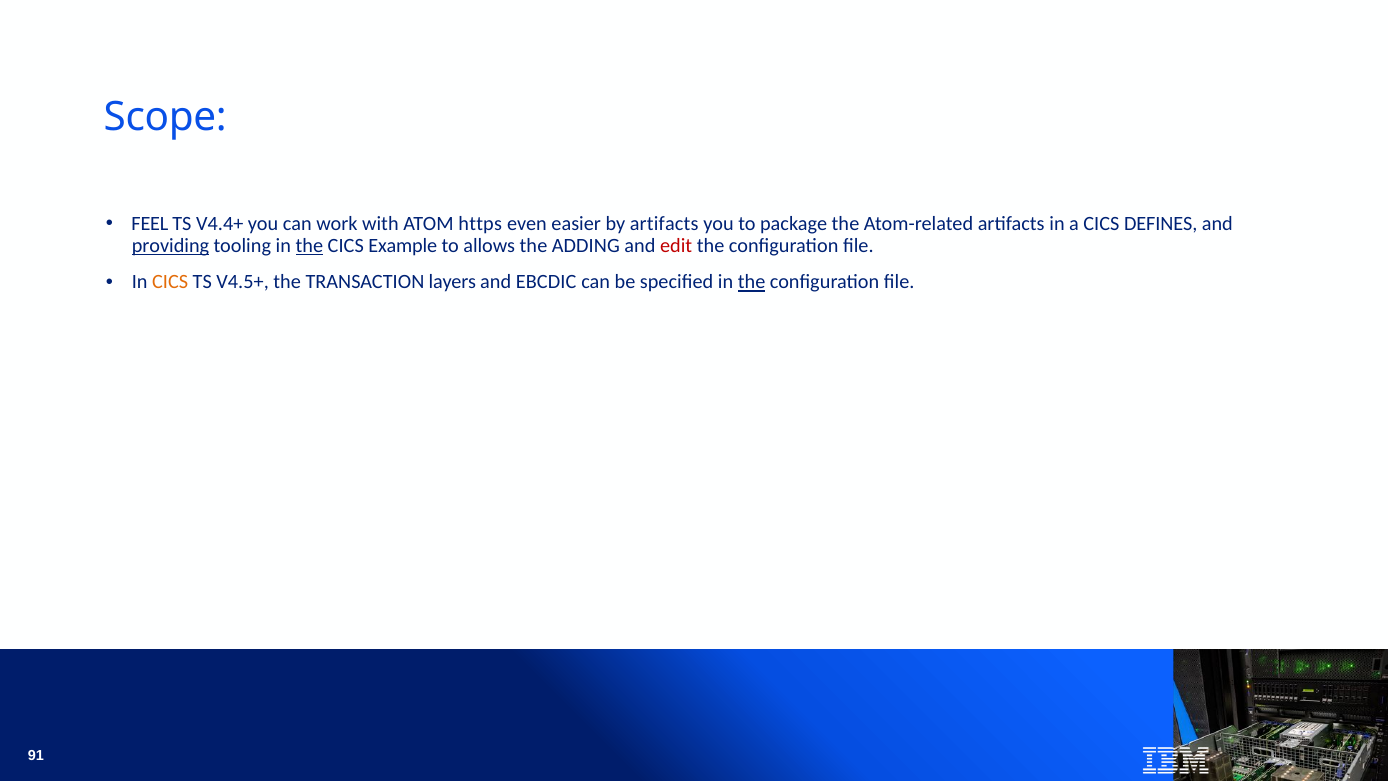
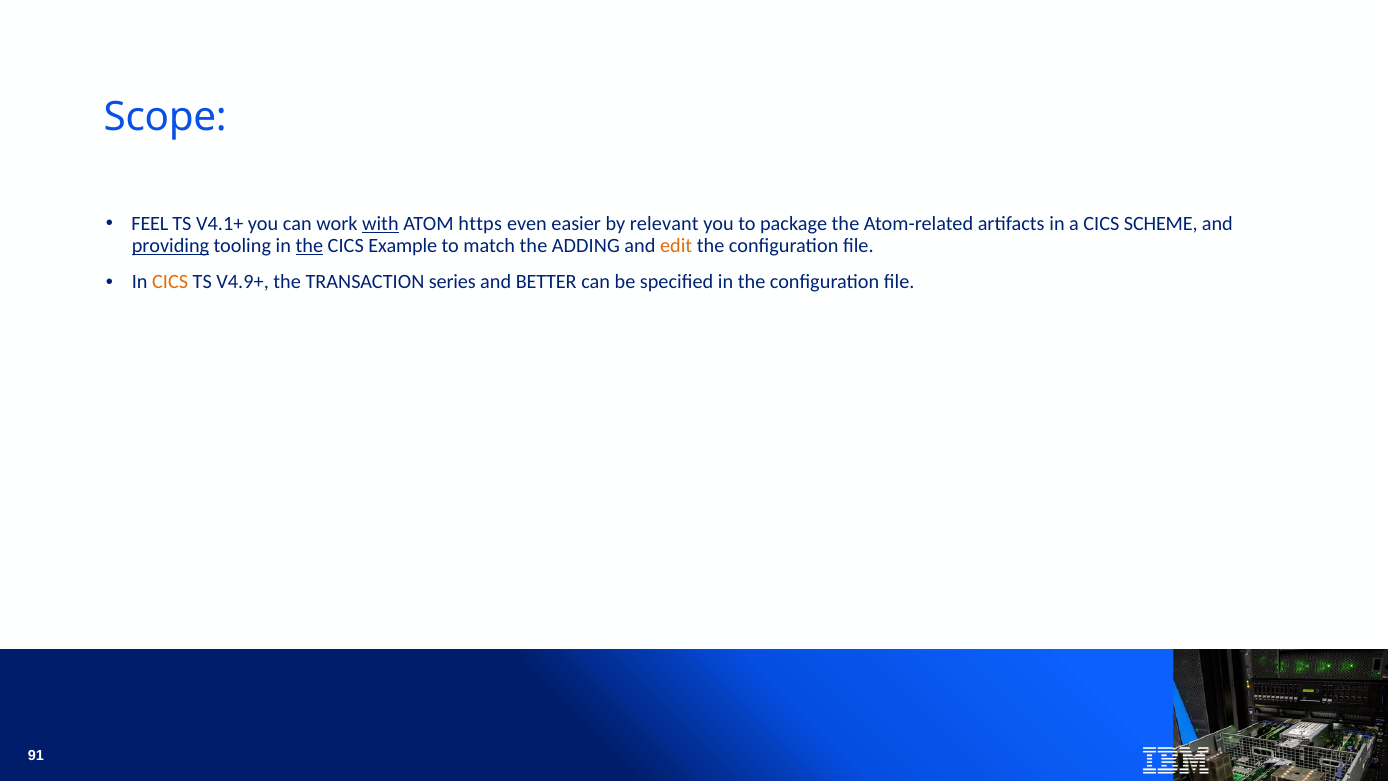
V4.4+: V4.4+ -> V4.1+
with underline: none -> present
by artifacts: artifacts -> relevant
DEFINES: DEFINES -> SCHEME
allows: allows -> match
edit colour: red -> orange
V4.5+: V4.5+ -> V4.9+
layers: layers -> series
EBCDIC: EBCDIC -> BETTER
the at (752, 282) underline: present -> none
